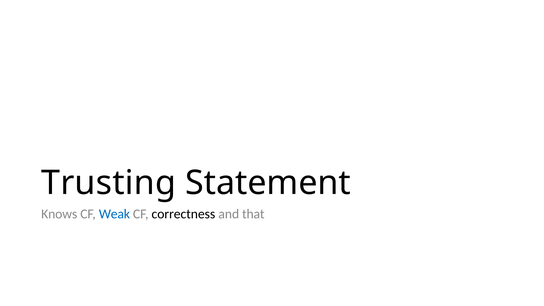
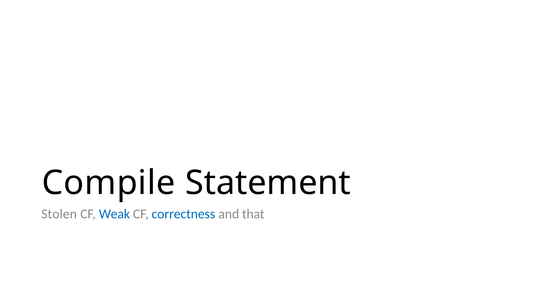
Trusting: Trusting -> Compile
Knows: Knows -> Stolen
correctness colour: black -> blue
